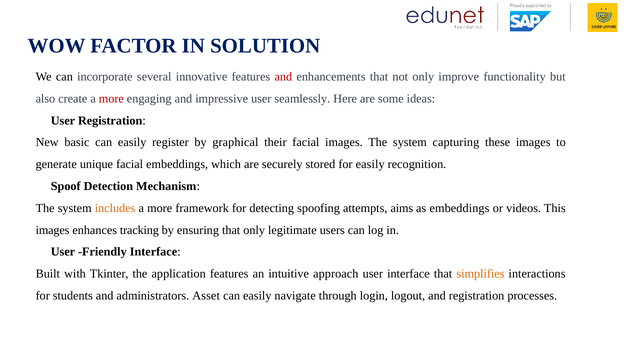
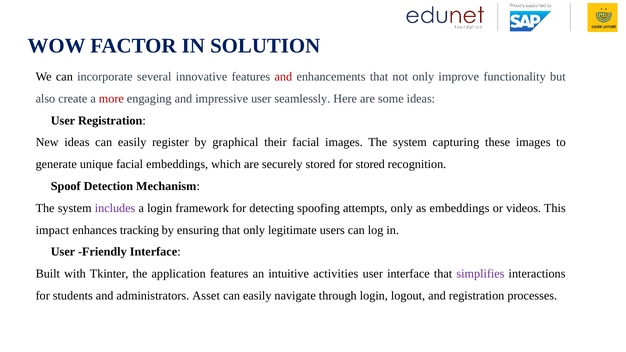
New basic: basic -> ideas
for easily: easily -> stored
includes colour: orange -> purple
more at (160, 208): more -> login
attempts aims: aims -> only
images at (53, 230): images -> impact
approach: approach -> activities
simplifies colour: orange -> purple
